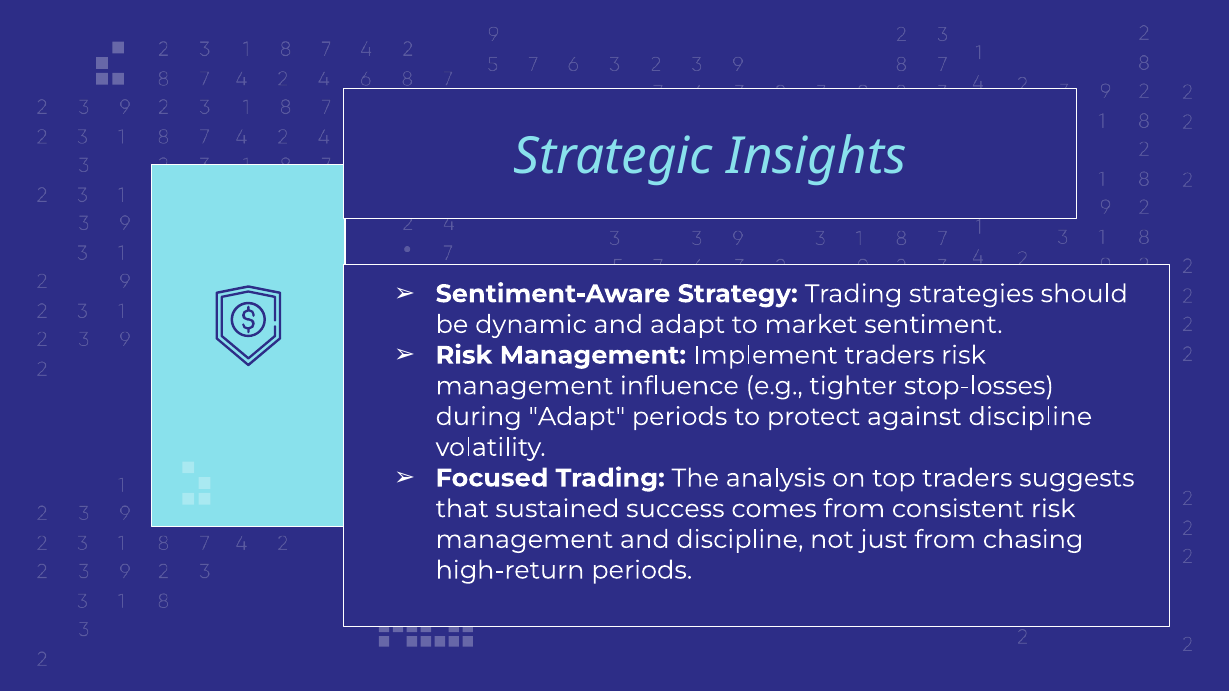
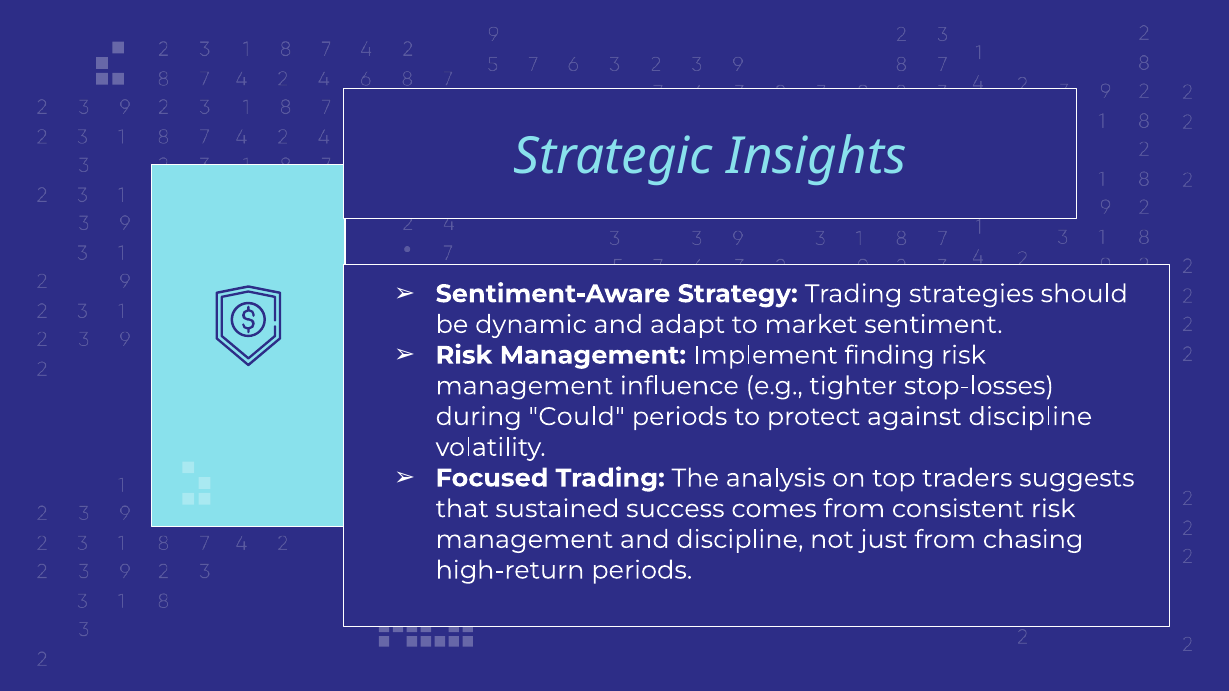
Implement traders: traders -> finding
during Adapt: Adapt -> Could
